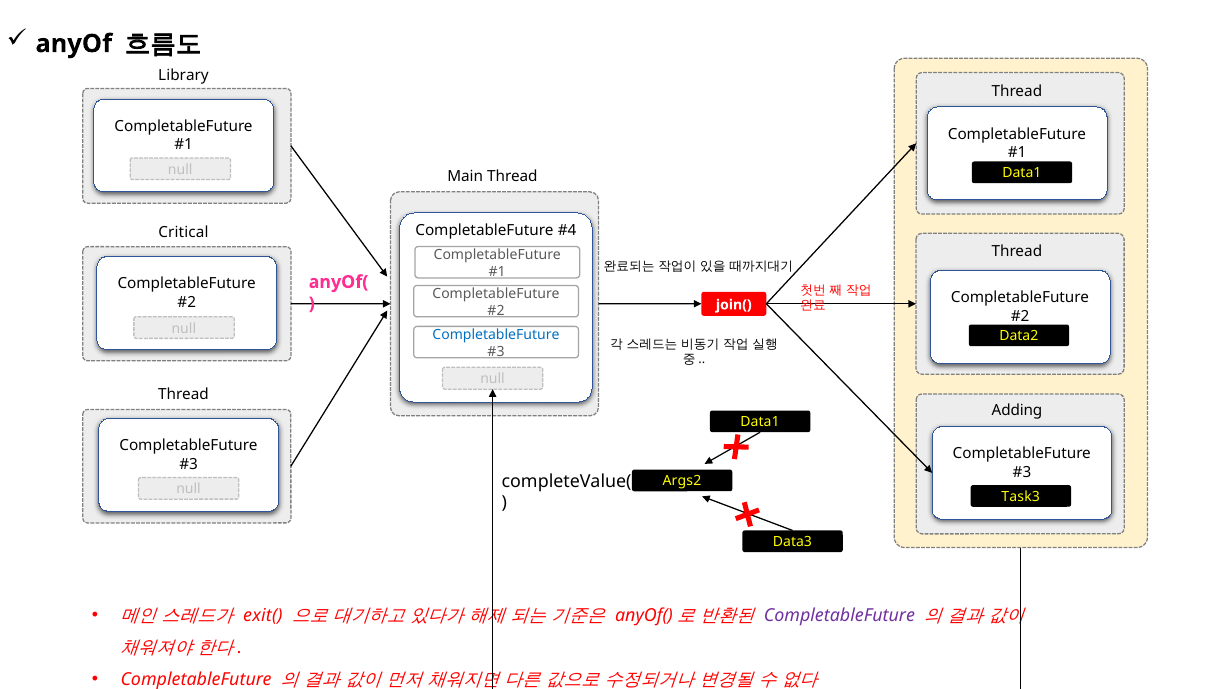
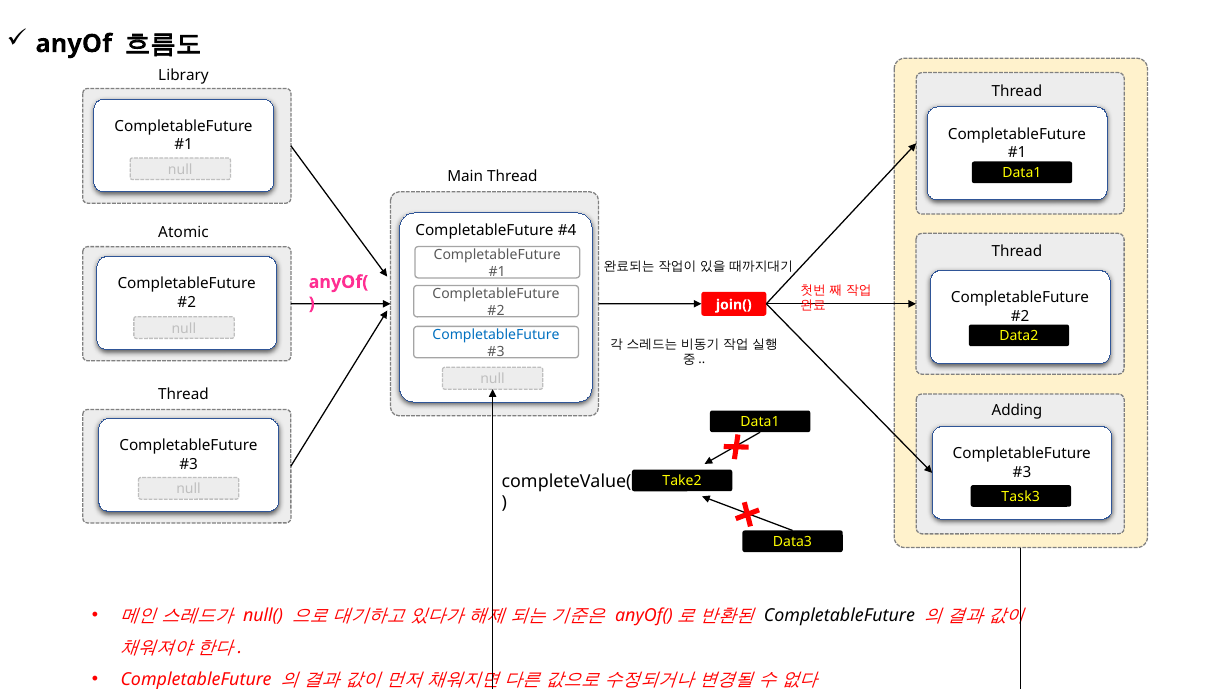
Critical: Critical -> Atomic
Args2: Args2 -> Take2
exit(: exit( -> null(
CompletableFuture at (839, 615) colour: purple -> black
